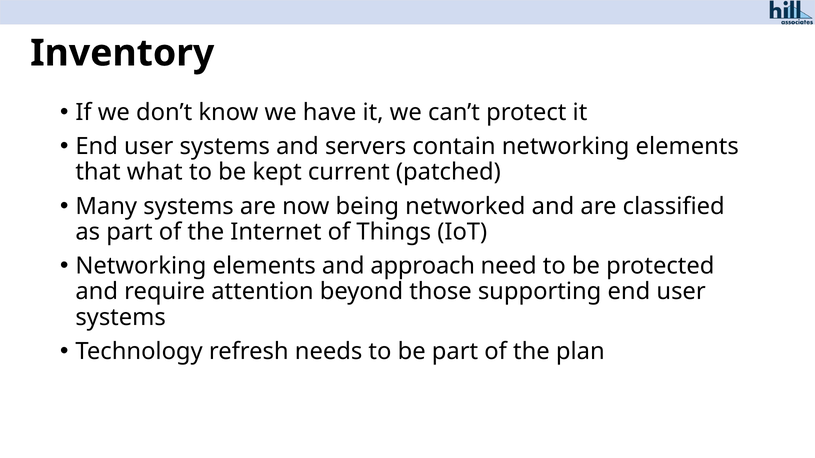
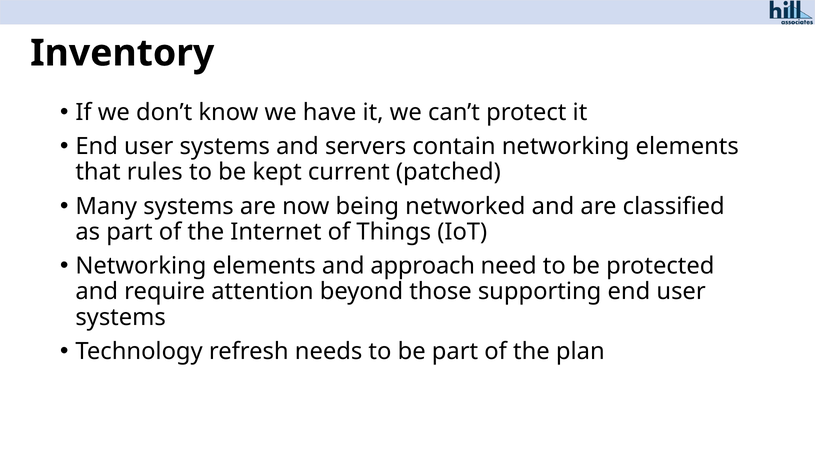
what: what -> rules
